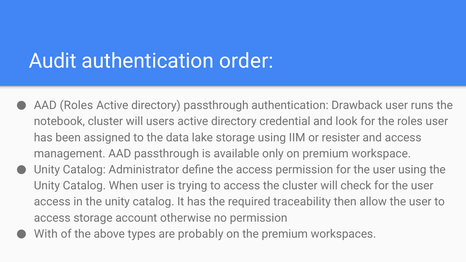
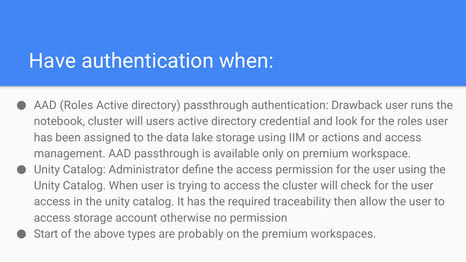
Audit: Audit -> Have
authentication order: order -> when
resister: resister -> actions
With: With -> Start
